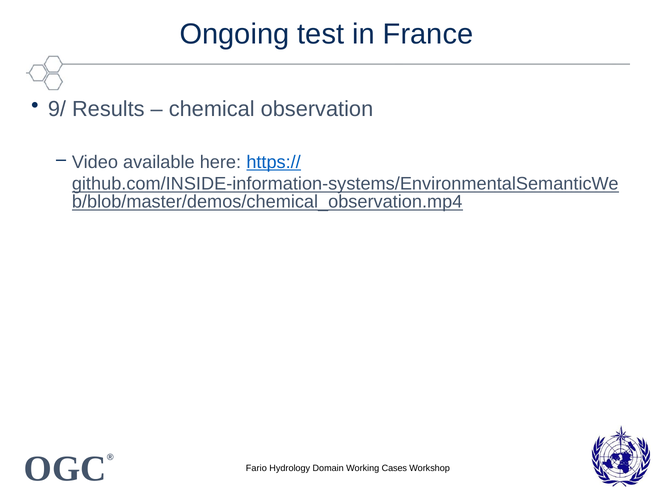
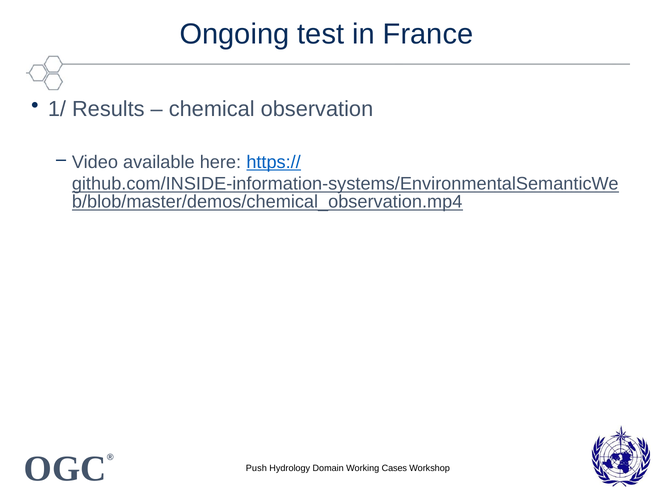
9/: 9/ -> 1/
Fario: Fario -> Push
